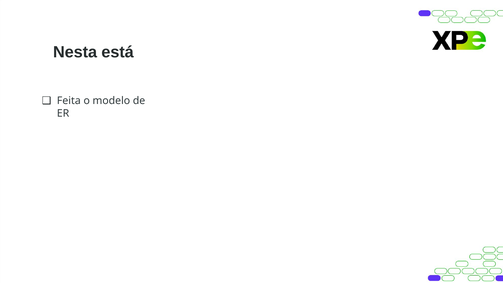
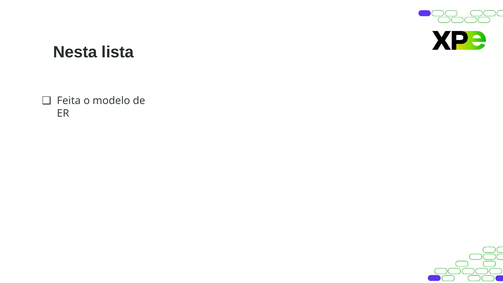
está: está -> lista
